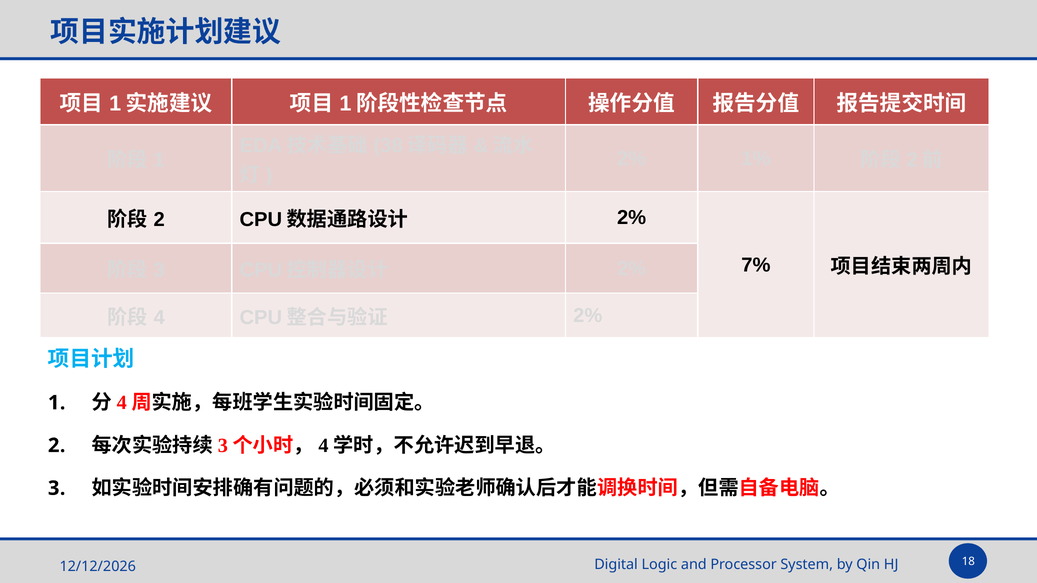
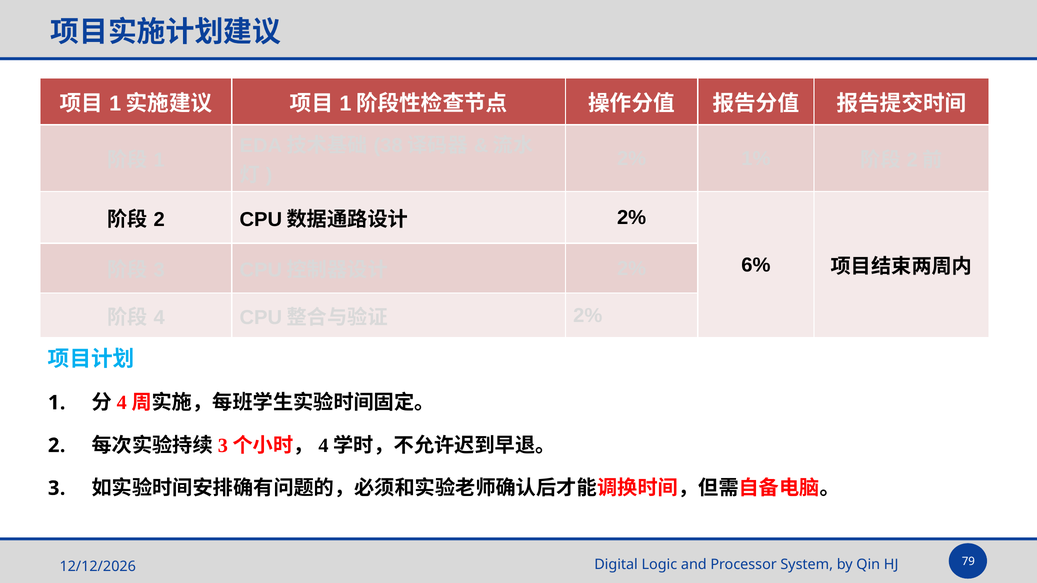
7%: 7% -> 6%
18: 18 -> 79
